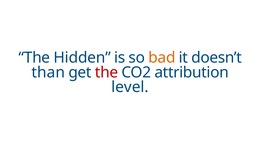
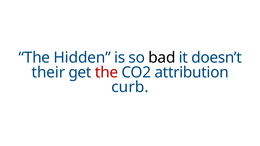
bad colour: orange -> black
than: than -> their
level: level -> curb
